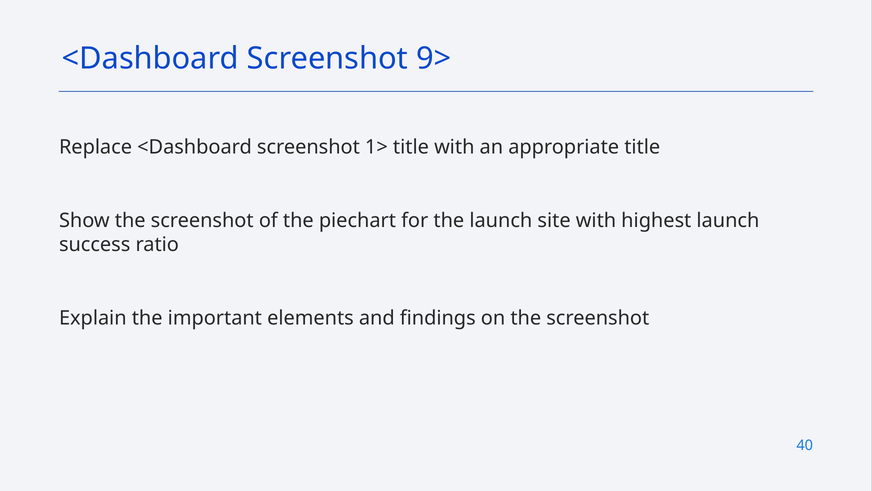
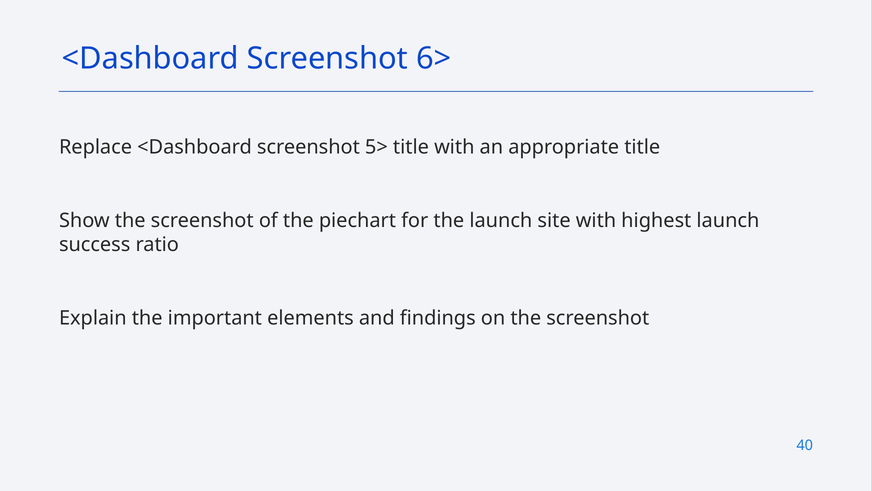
9>: 9> -> 6>
1>: 1> -> 5>
